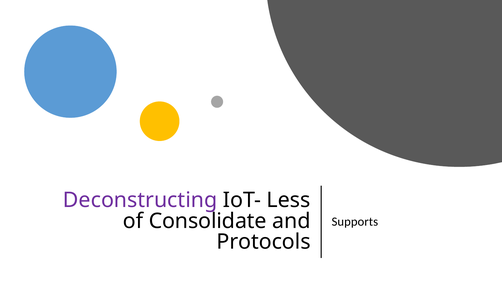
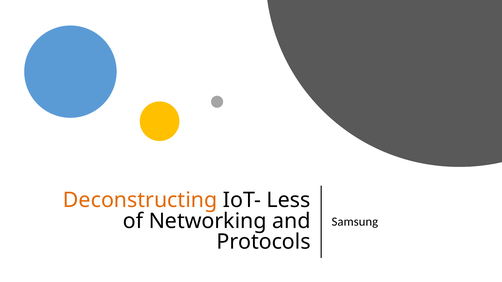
Deconstructing colour: purple -> orange
Consolidate: Consolidate -> Networking
Supports: Supports -> Samsung
